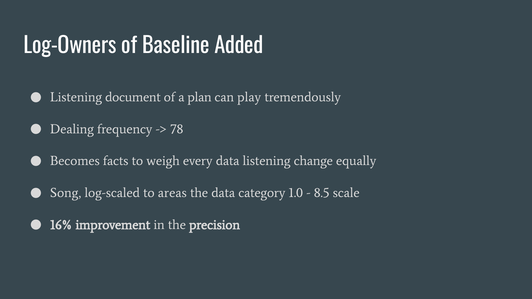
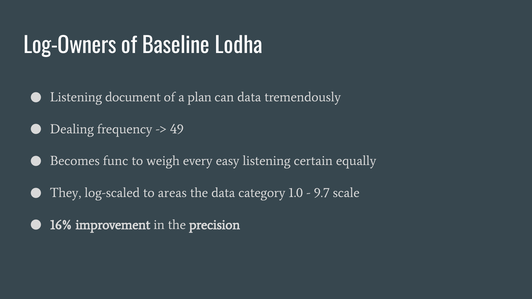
Added: Added -> Lodha
can play: play -> data
78: 78 -> 49
facts: facts -> func
every data: data -> easy
change: change -> certain
Song: Song -> They
8.5: 8.5 -> 9.7
